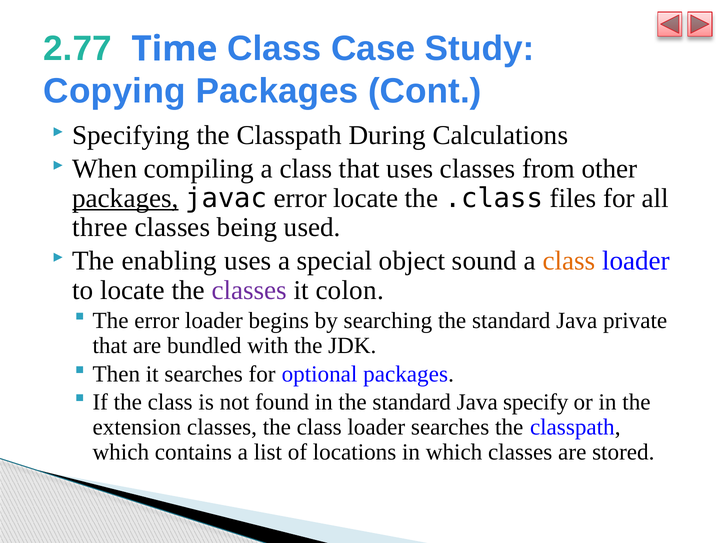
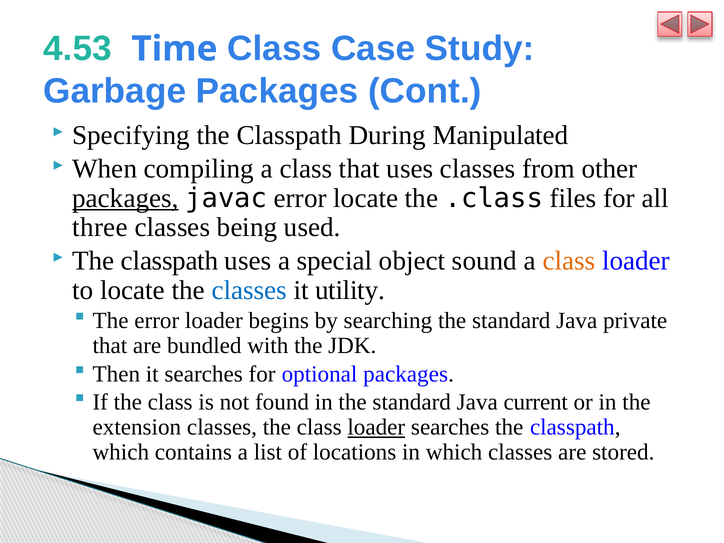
2.77: 2.77 -> 4.53
Copying: Copying -> Garbage
Calculations: Calculations -> Manipulated
enabling at (169, 261): enabling -> classpath
classes at (249, 290) colour: purple -> blue
colon: colon -> utility
specify: specify -> current
loader at (376, 427) underline: none -> present
